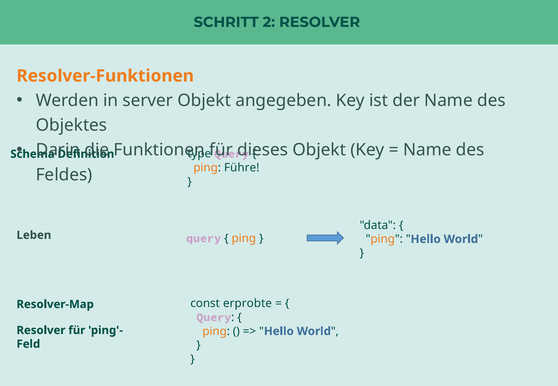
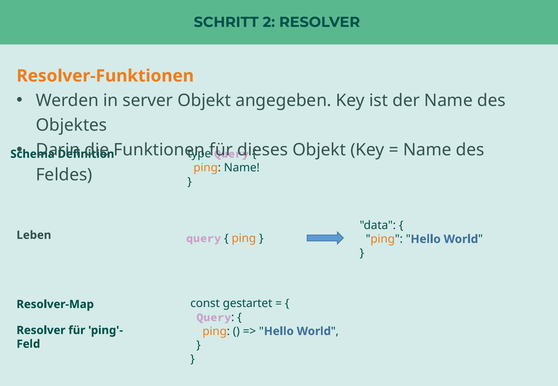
ping Führe: Führe -> Name
erprobte: erprobte -> gestartet
